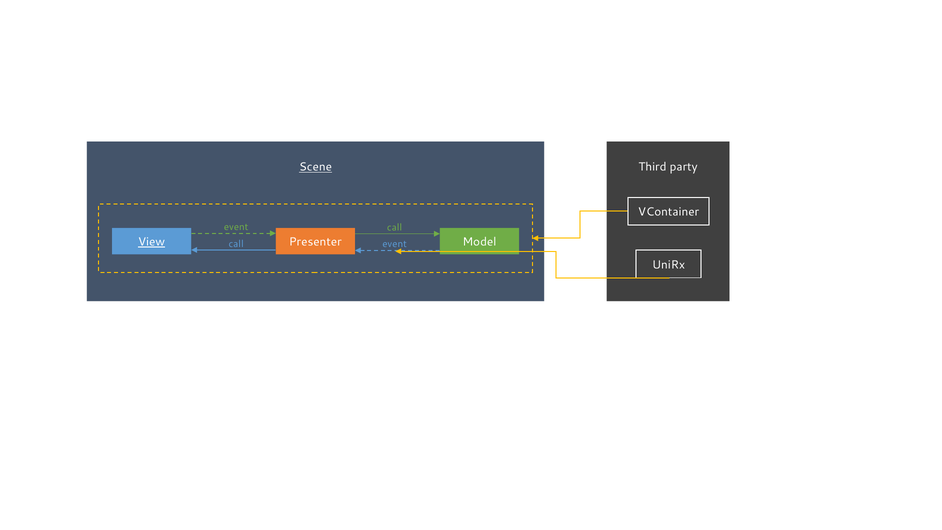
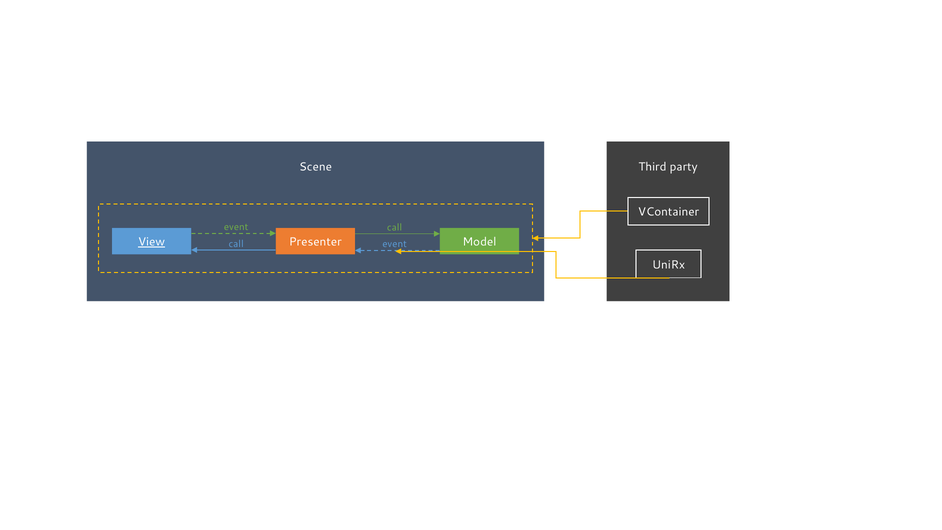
Scene underline: present -> none
